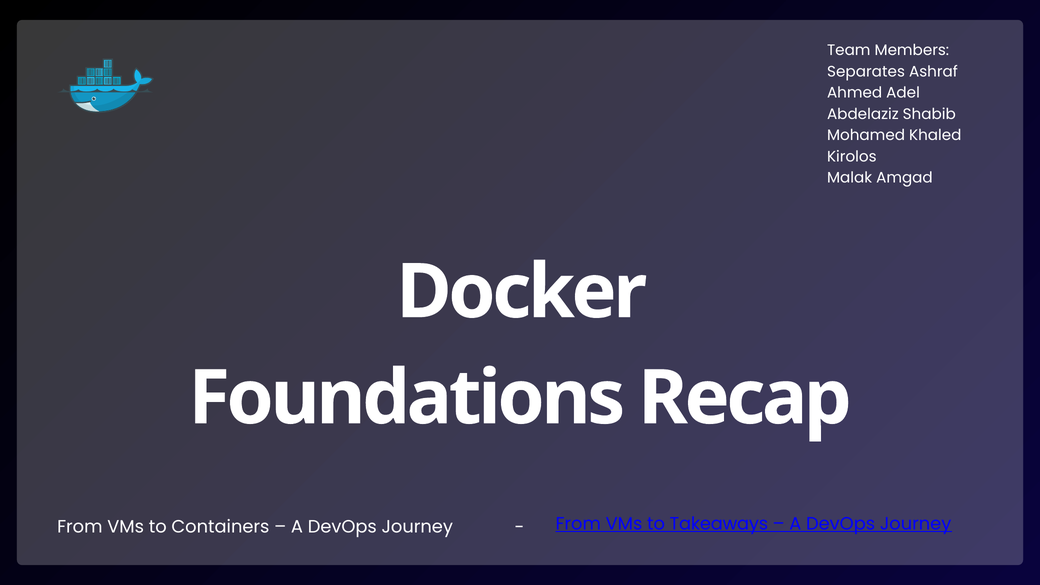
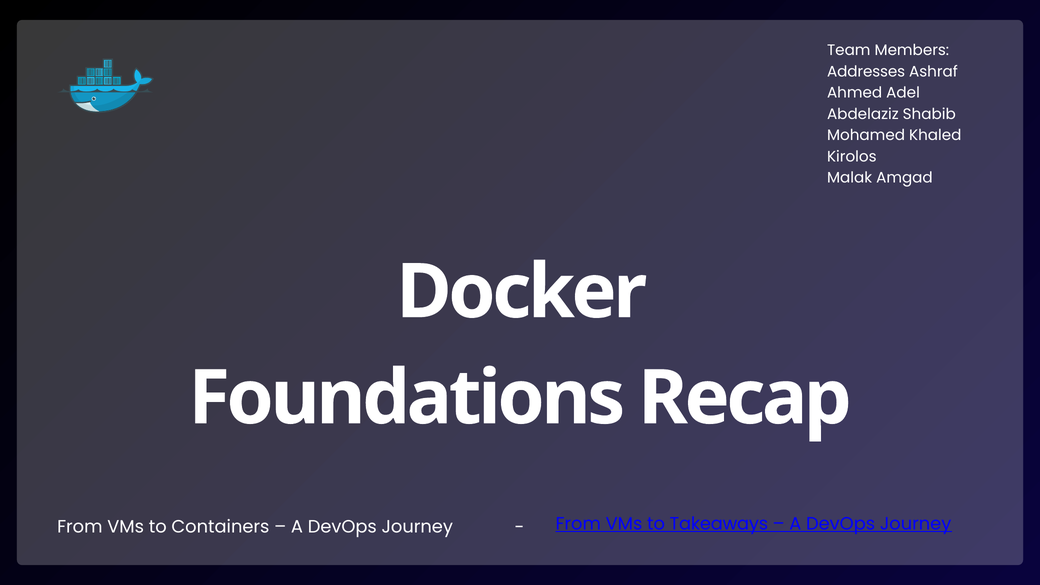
Separates: Separates -> Addresses
